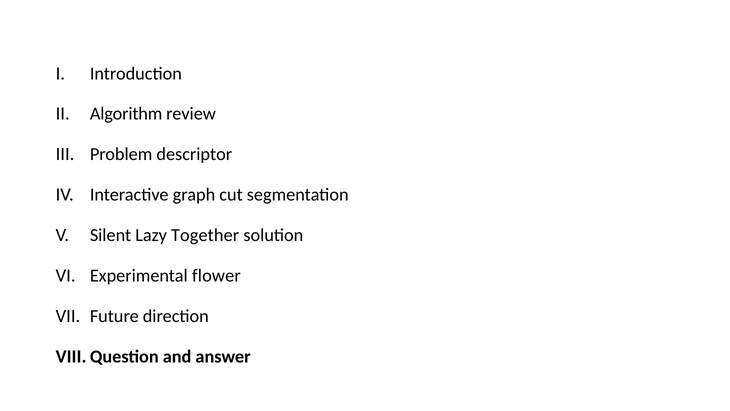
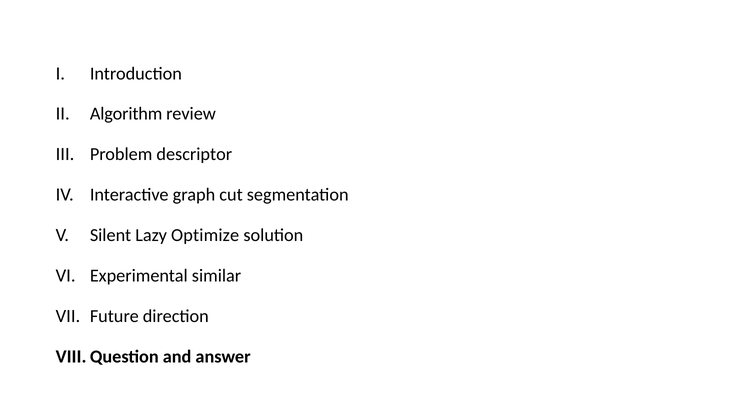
Together: Together -> Optimize
flower: flower -> similar
